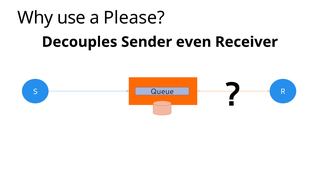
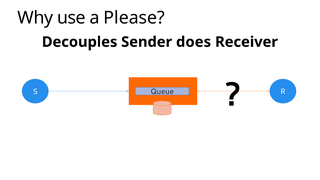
even: even -> does
